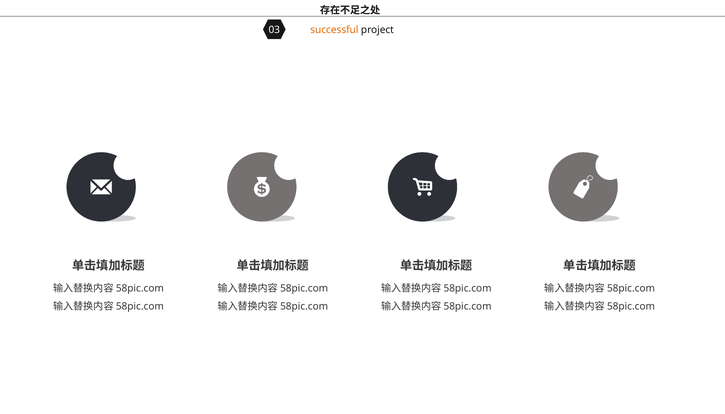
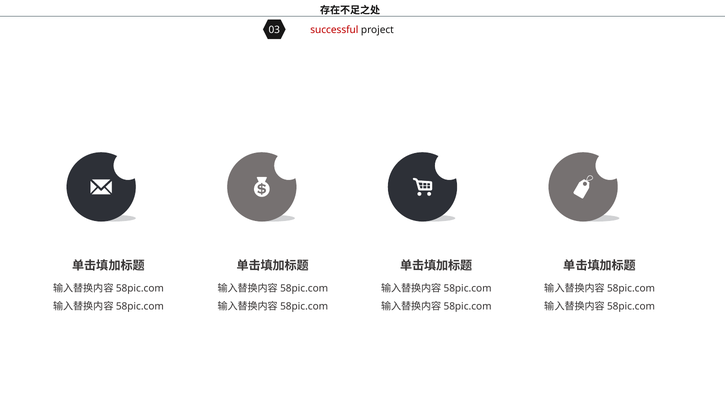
successful colour: orange -> red
